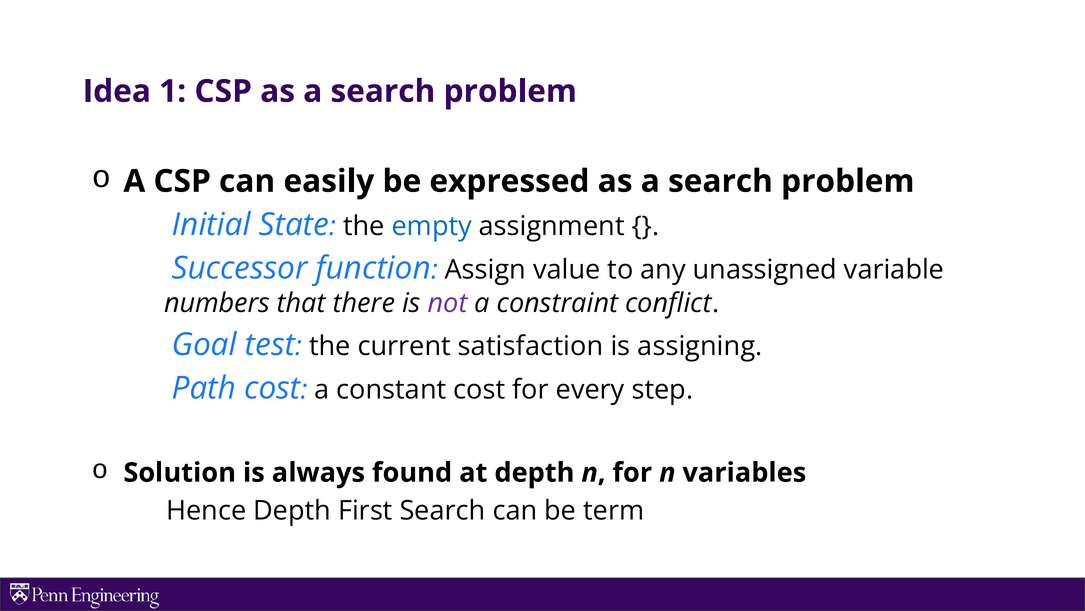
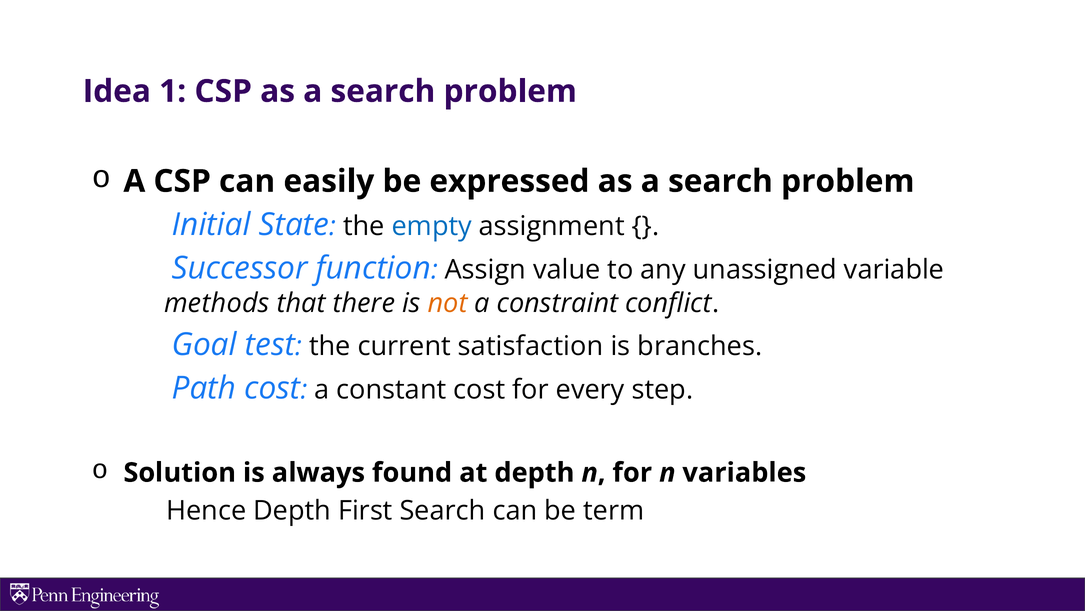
numbers: numbers -> methods
not colour: purple -> orange
assigning: assigning -> branches
